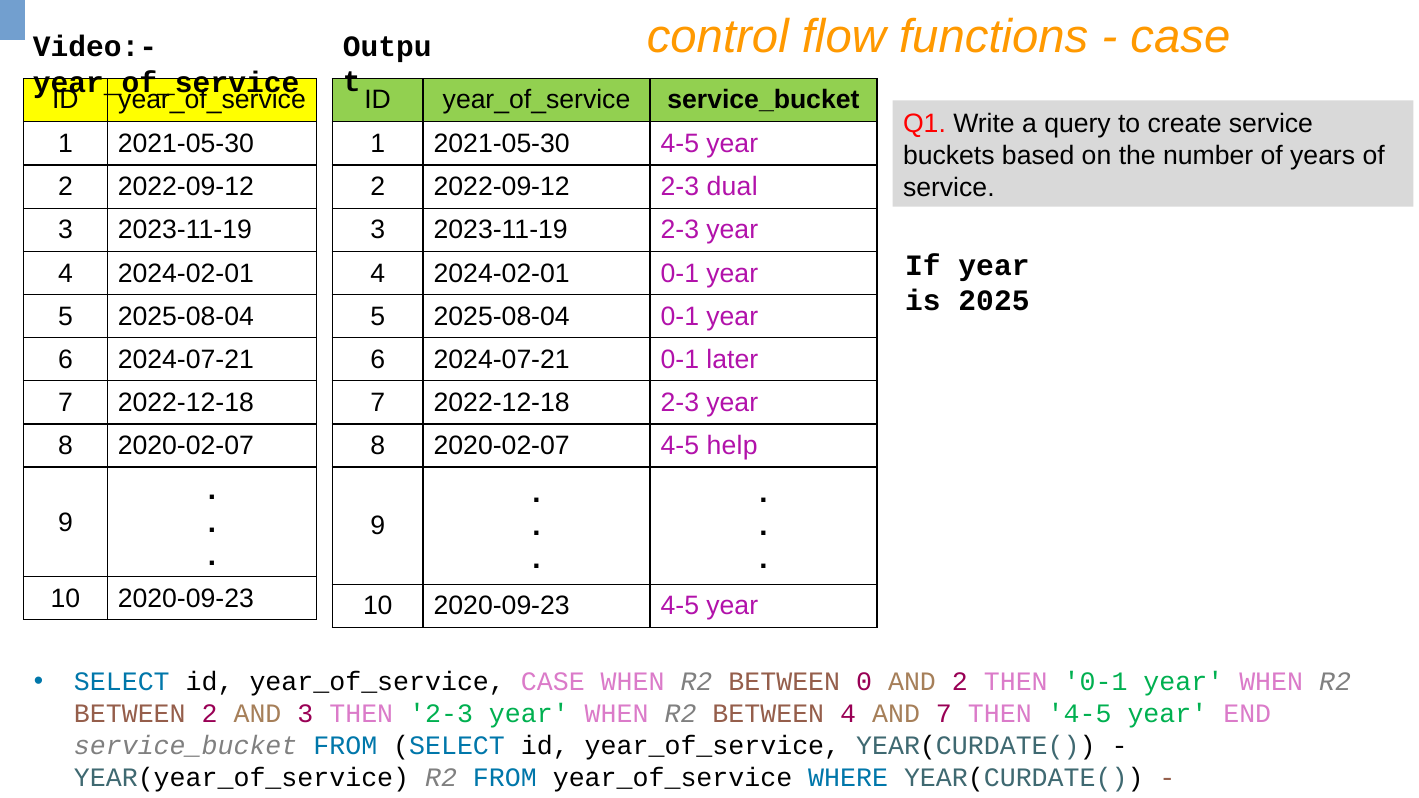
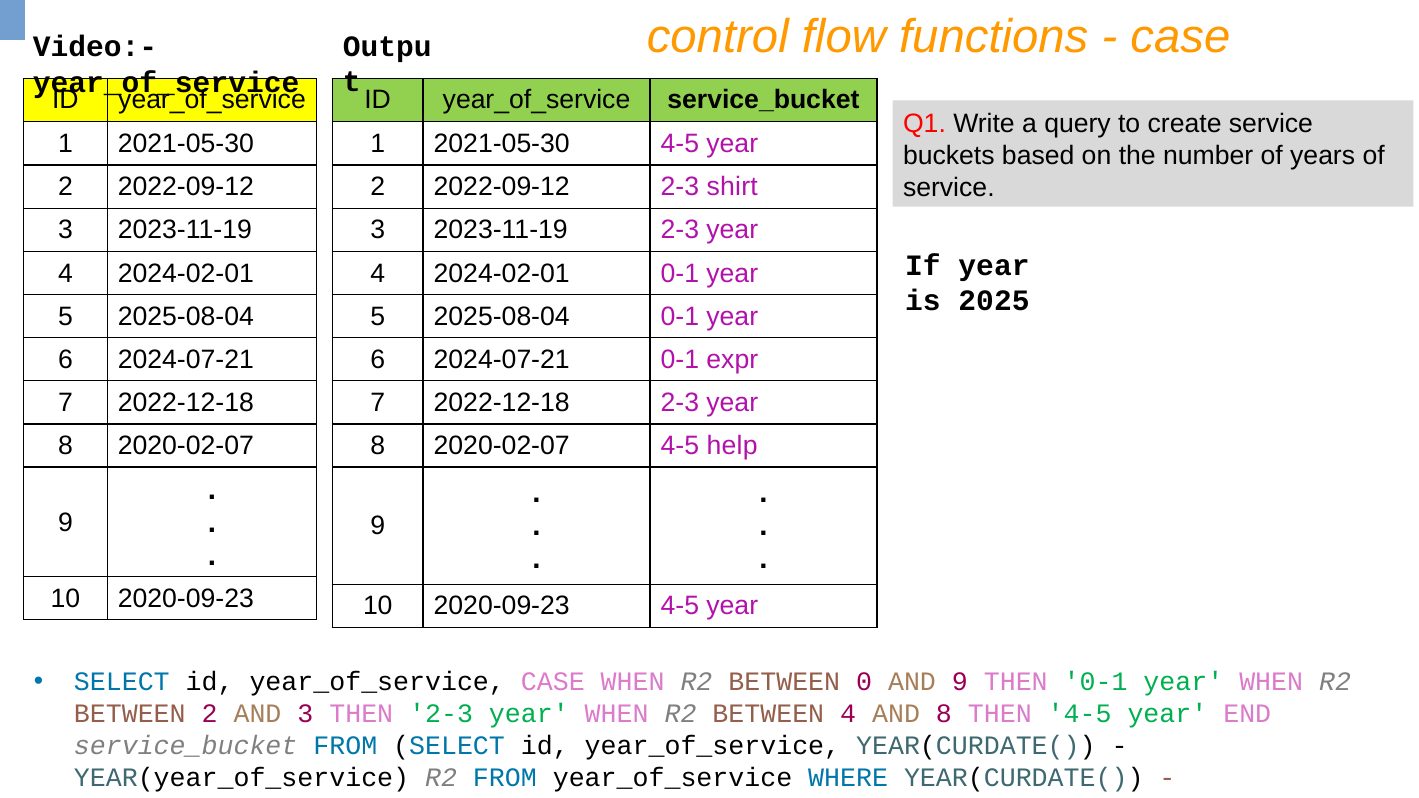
dual: dual -> shirt
later: later -> expr
AND 2: 2 -> 9
AND 7: 7 -> 8
